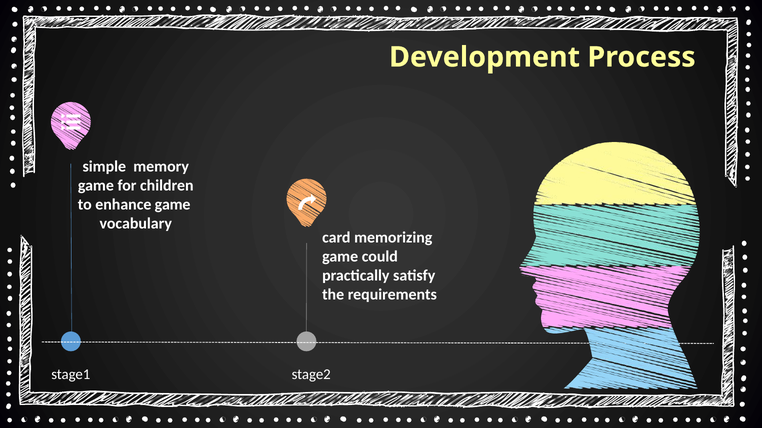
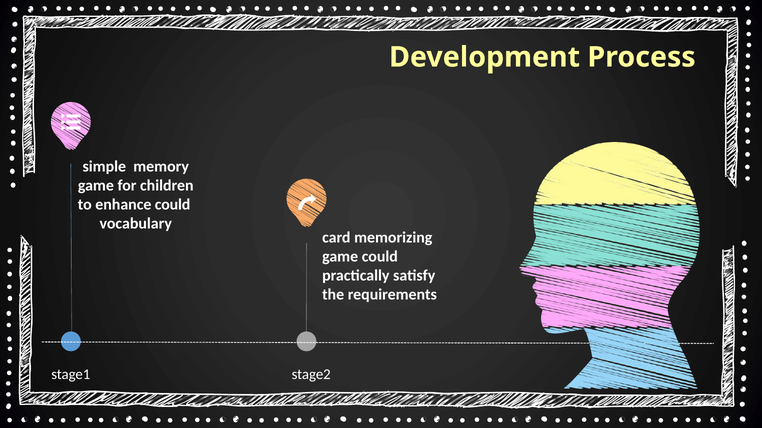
enhance game: game -> could
